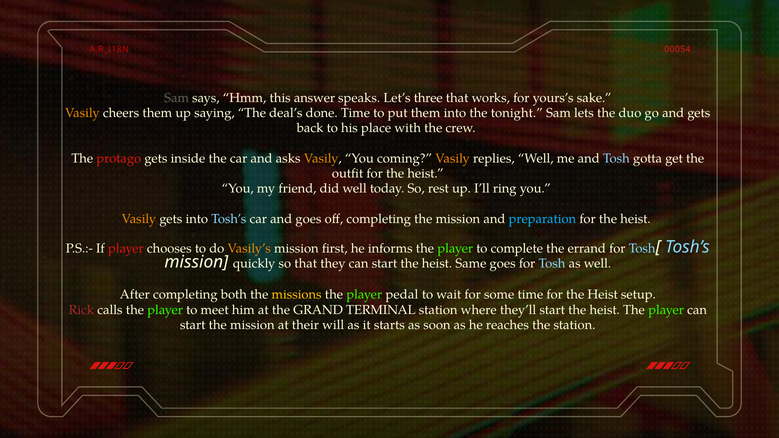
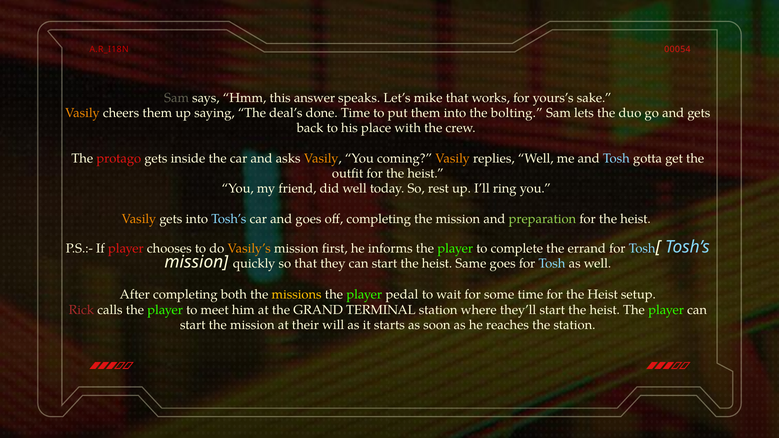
three: three -> mike
tonight: tonight -> bolting
preparation colour: light blue -> light green
